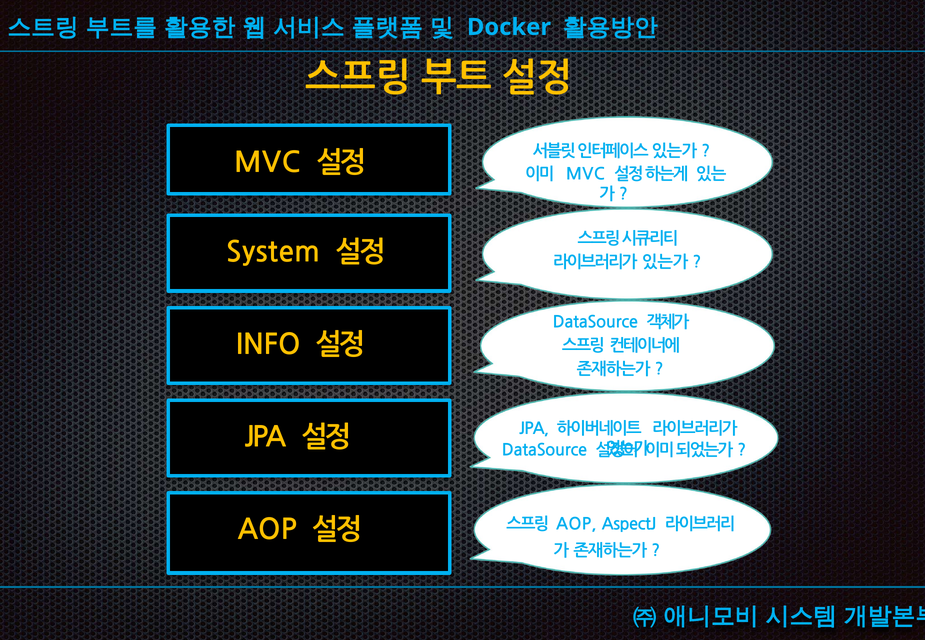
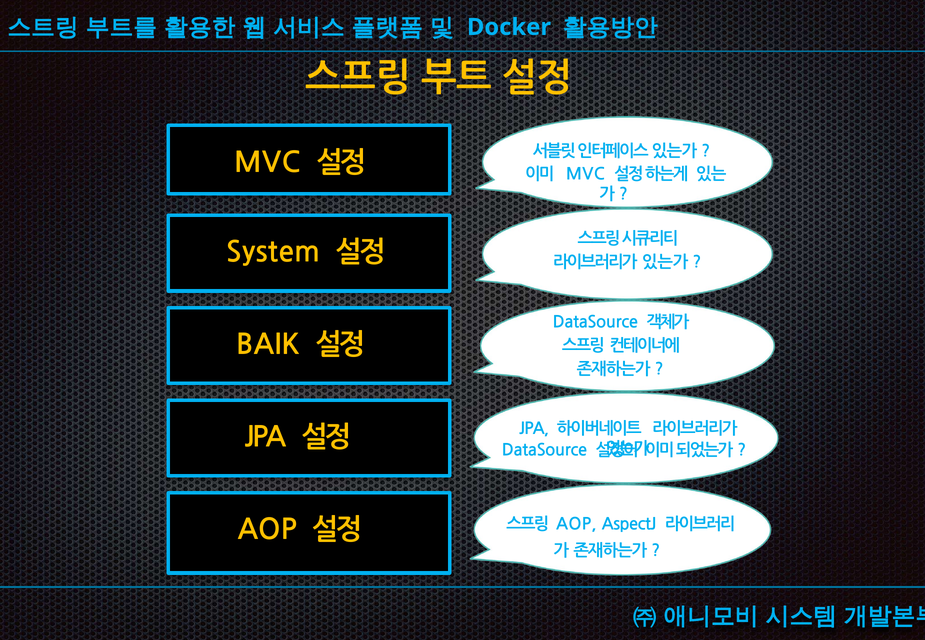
INFO: INFO -> BAIK
